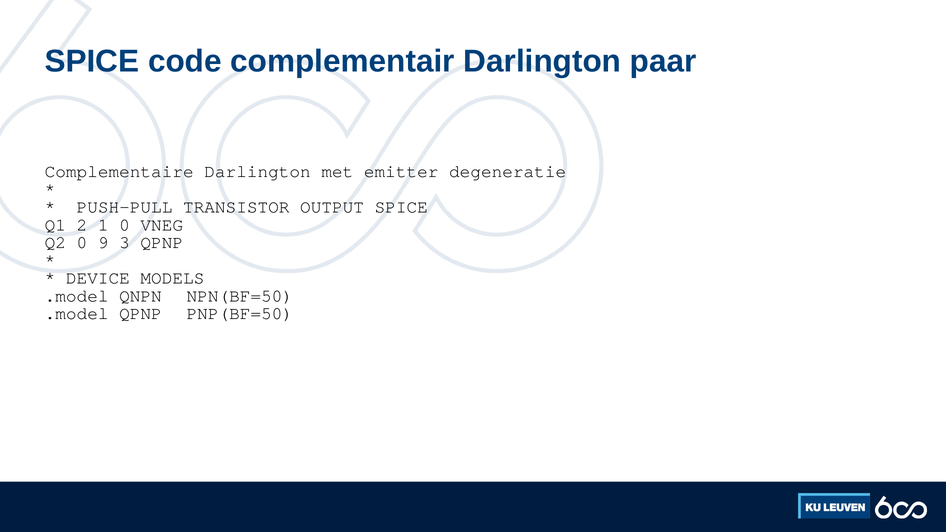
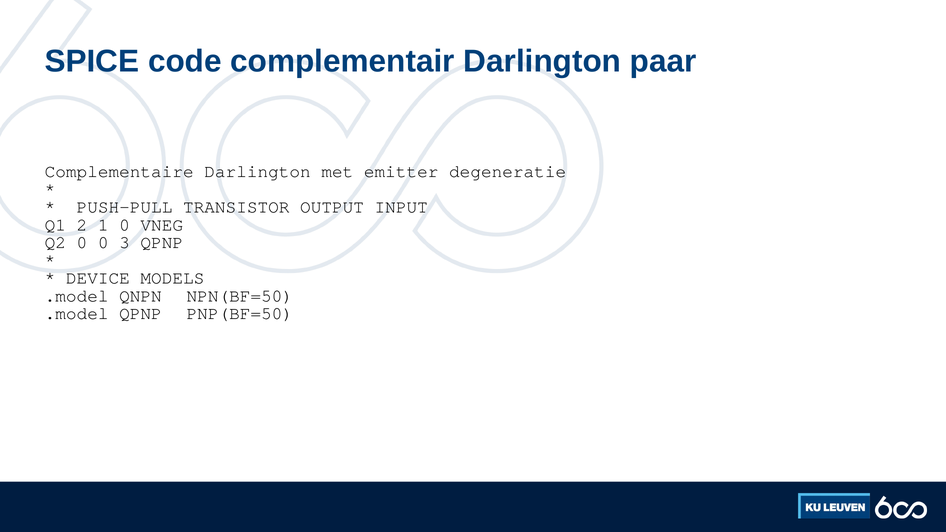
OUTPUT SPICE: SPICE -> INPUT
0 9: 9 -> 0
